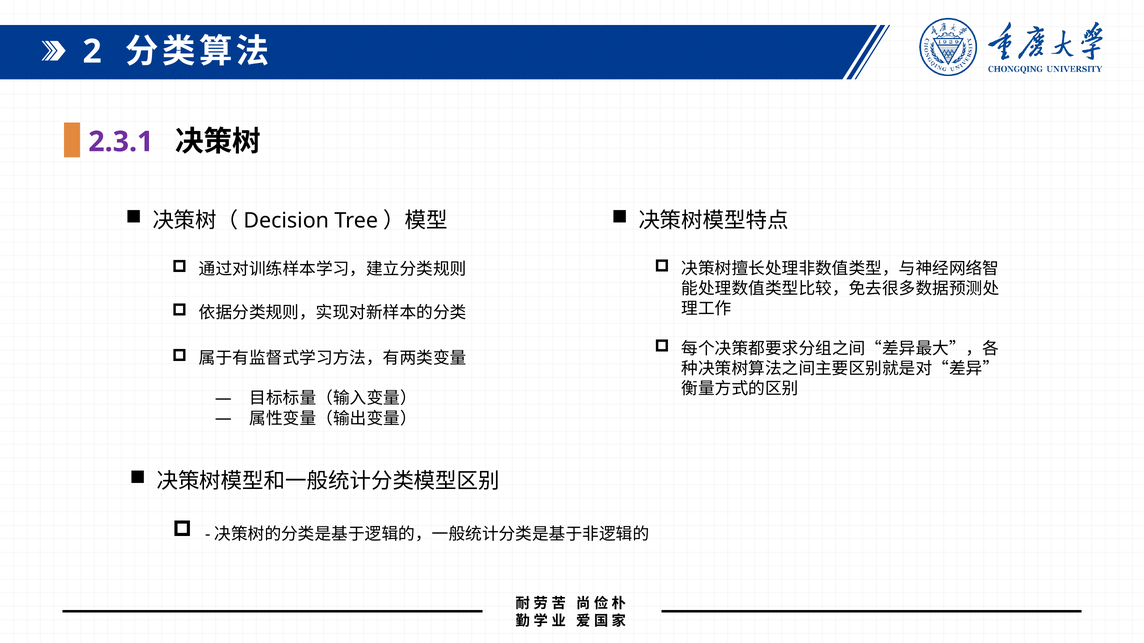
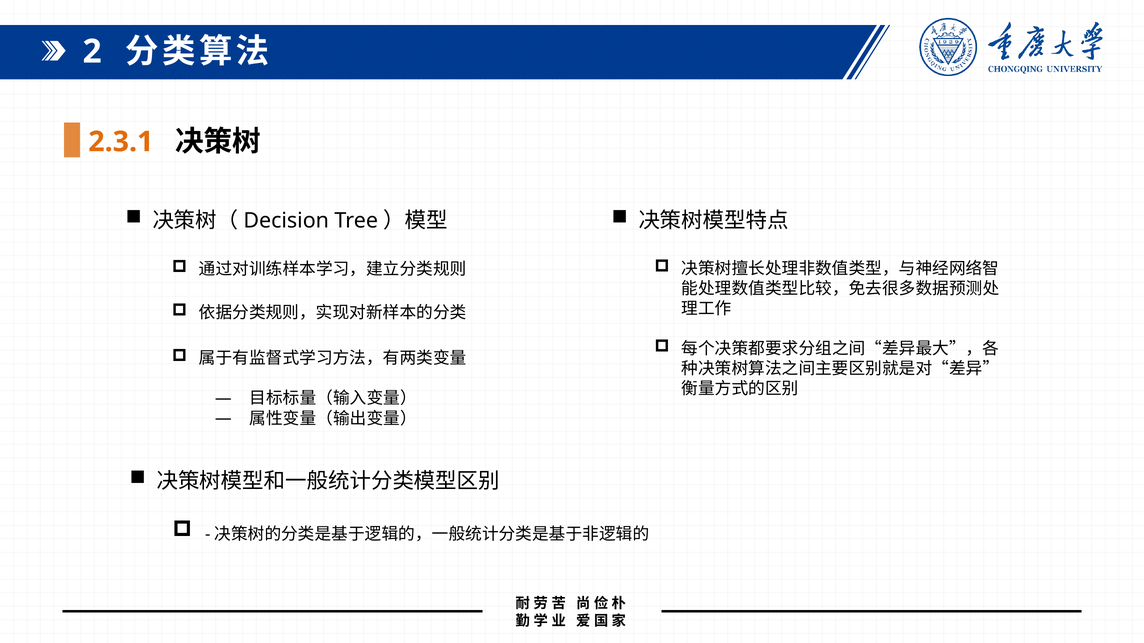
2.3.1 colour: purple -> orange
